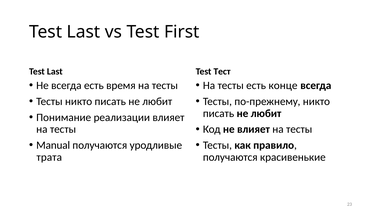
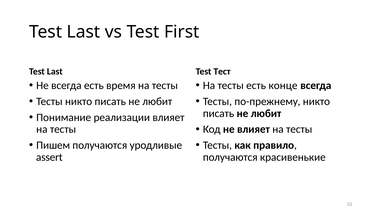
Manual: Manual -> Пишем
трата: трата -> assert
